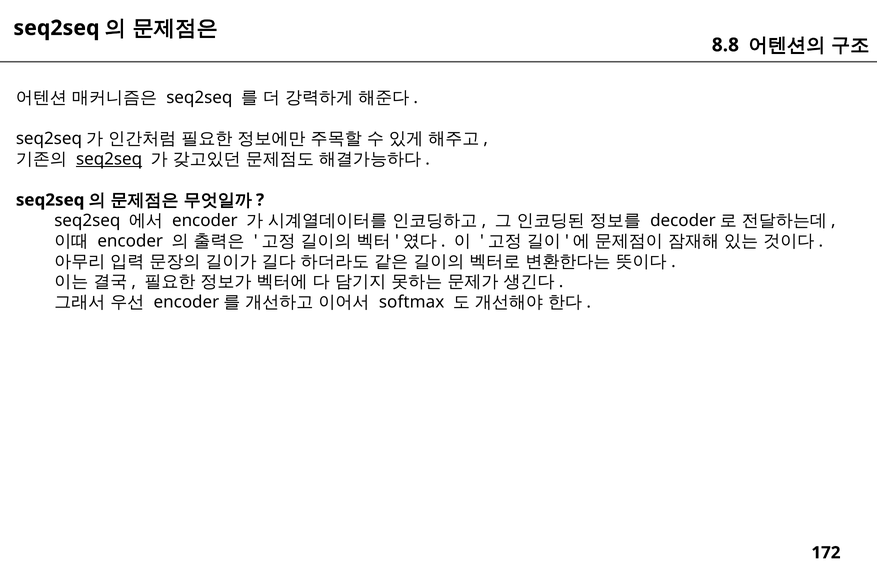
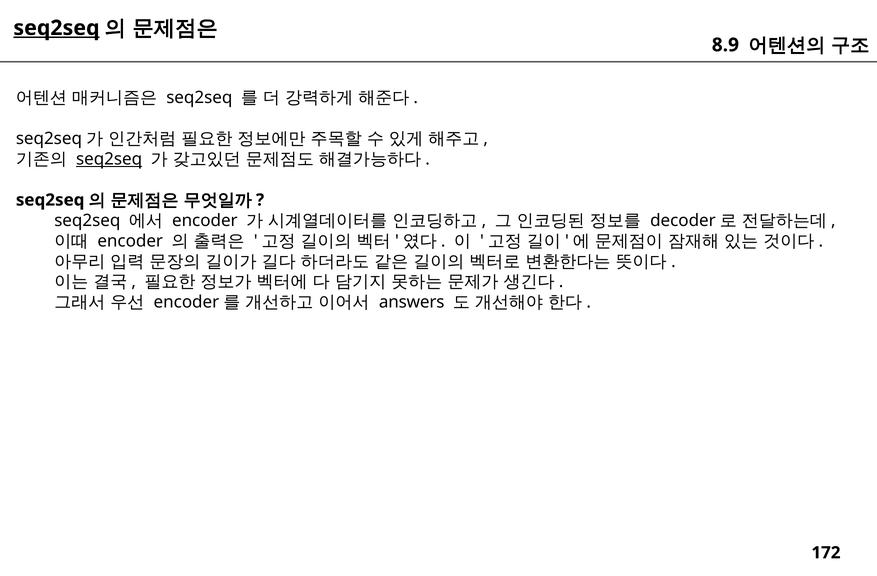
seq2seq at (56, 28) underline: none -> present
8.8: 8.8 -> 8.9
softmax: softmax -> answers
